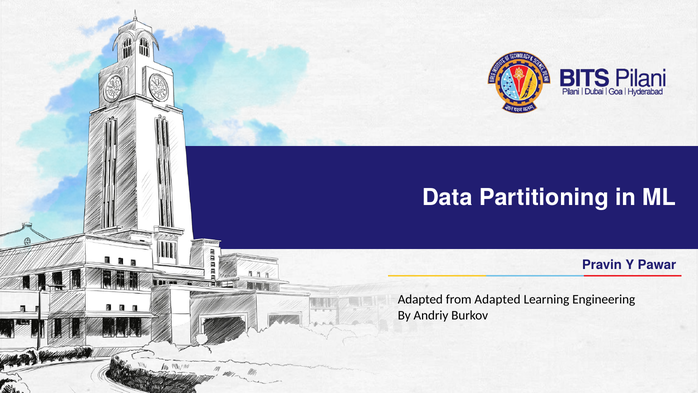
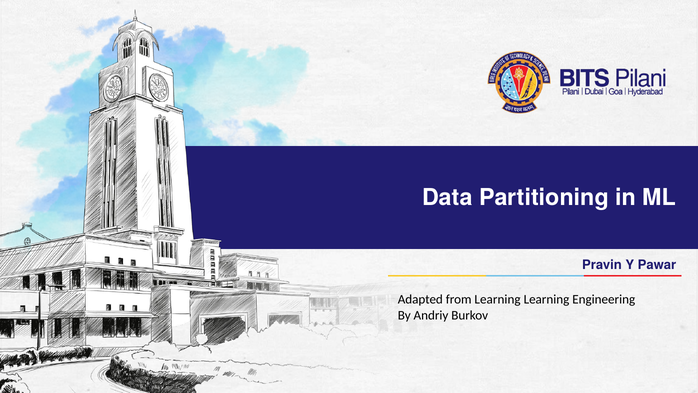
from Adapted: Adapted -> Learning
